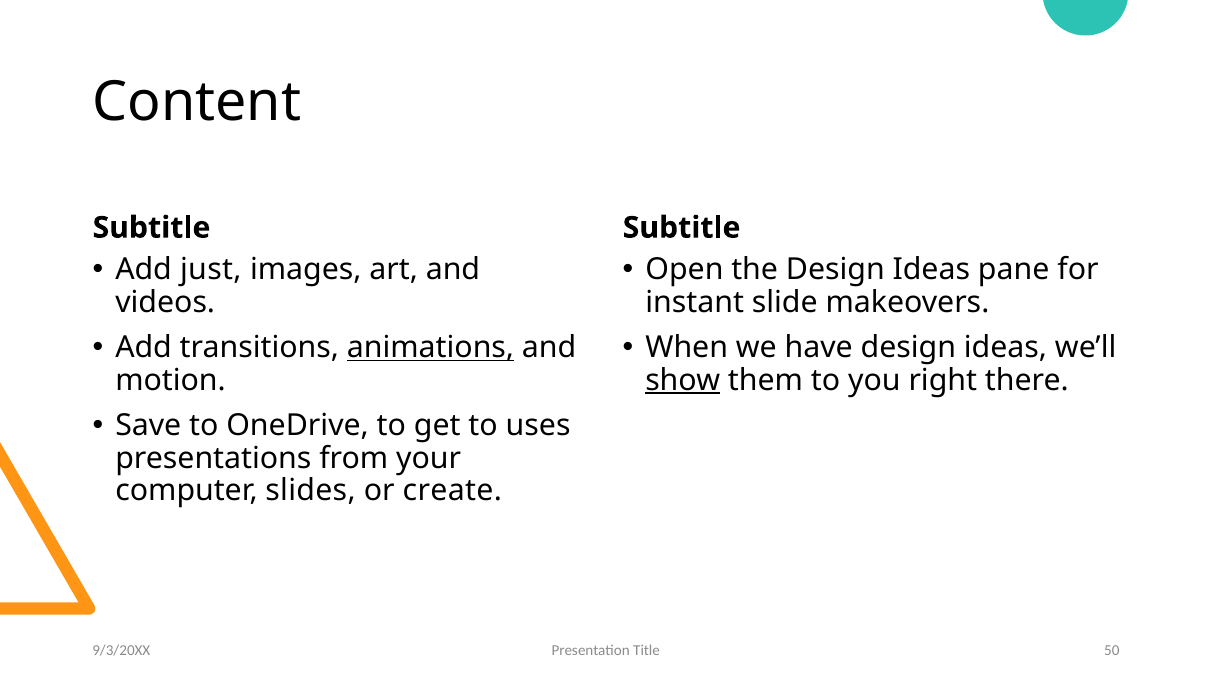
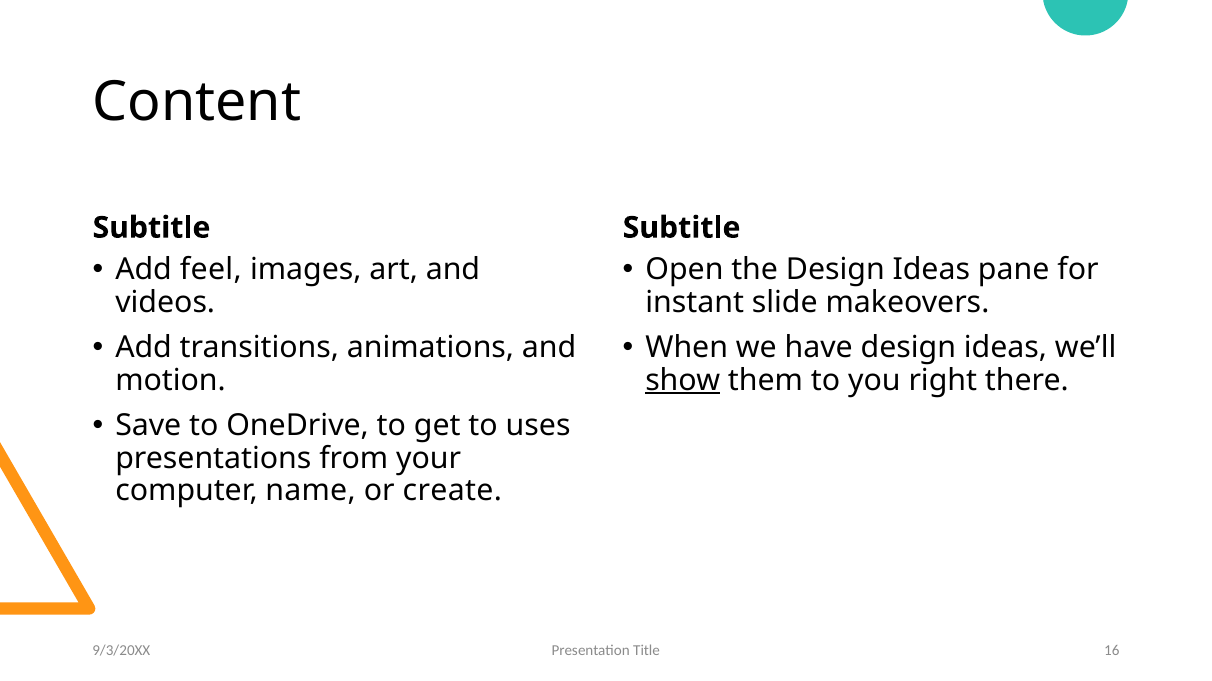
just: just -> feel
animations underline: present -> none
slides: slides -> name
50: 50 -> 16
